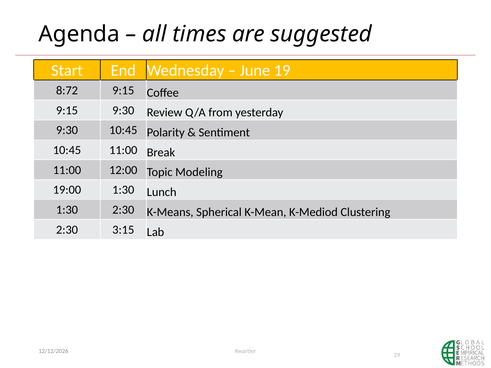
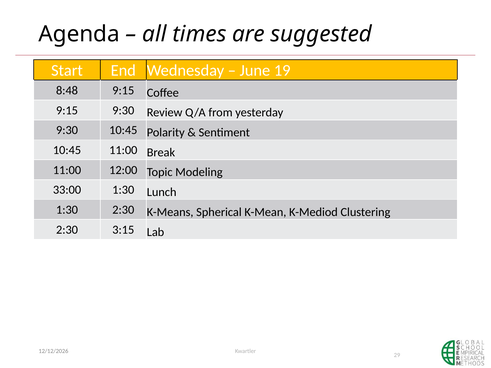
8:72: 8:72 -> 8:48
19:00: 19:00 -> 33:00
